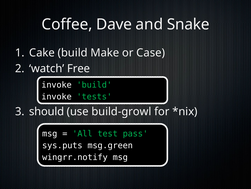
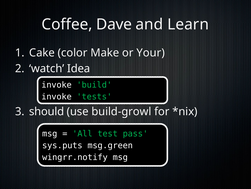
Snake: Snake -> Learn
Cake build: build -> color
Case: Case -> Your
Free: Free -> Idea
